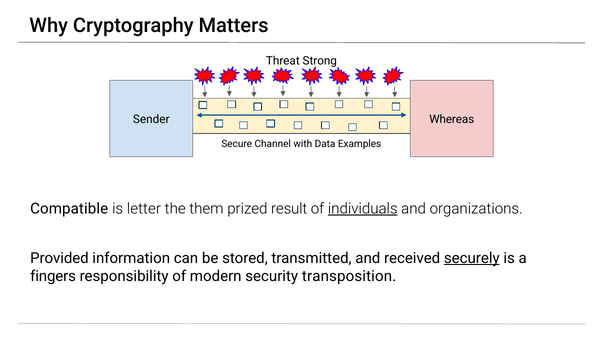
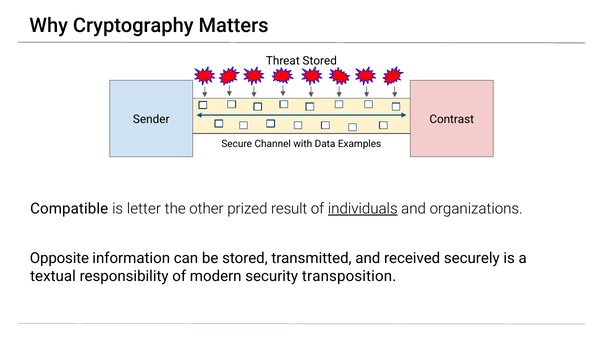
Threat Strong: Strong -> Stored
Whereas: Whereas -> Contrast
them: them -> other
Provided: Provided -> Opposite
securely underline: present -> none
fingers: fingers -> textual
